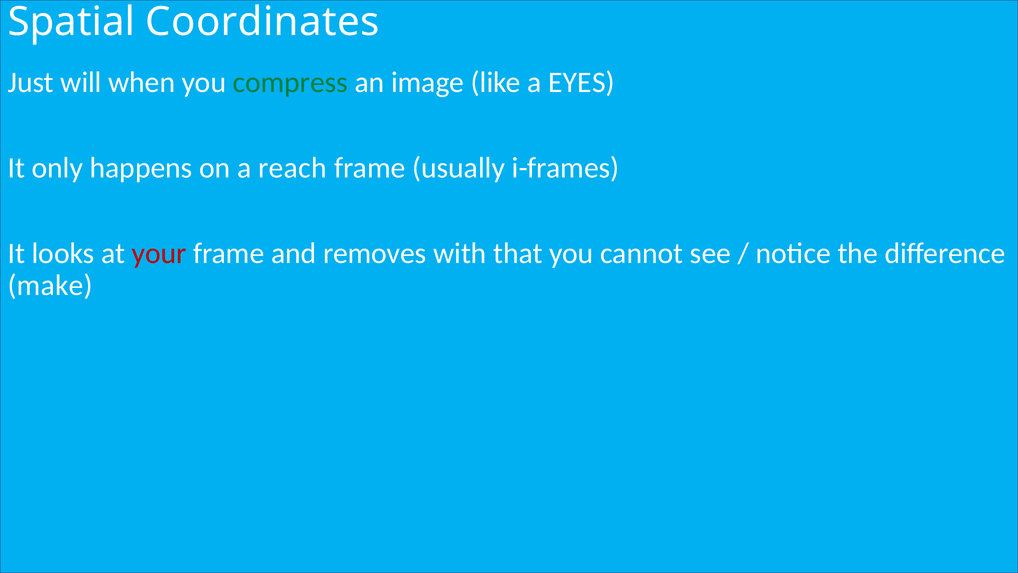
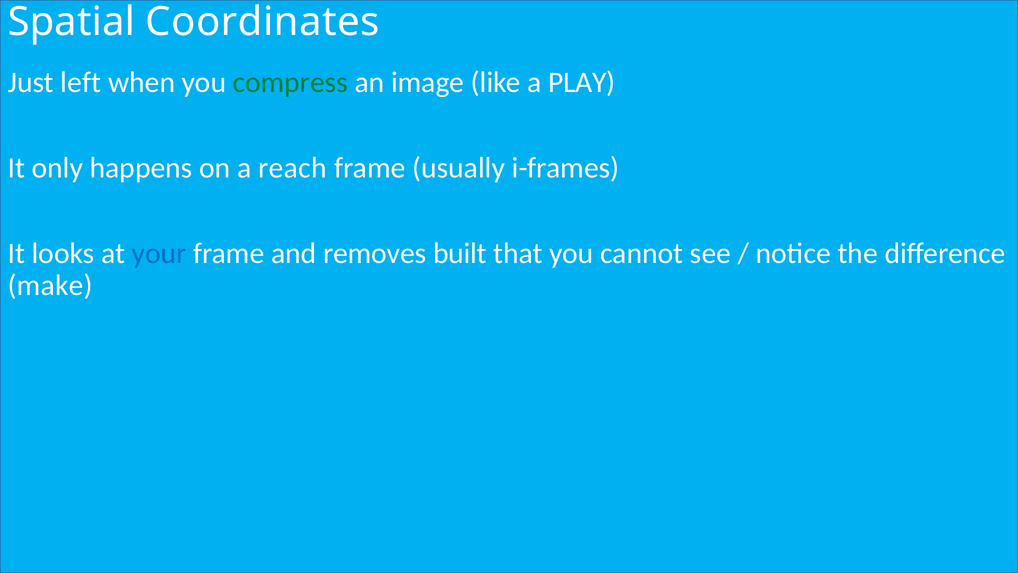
will: will -> left
EYES: EYES -> PLAY
your colour: red -> blue
with: with -> built
